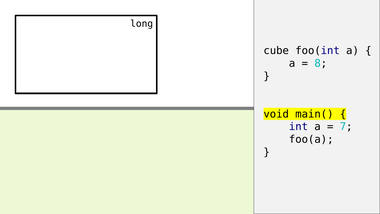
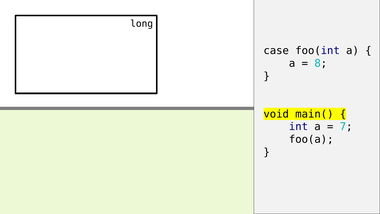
cube: cube -> case
